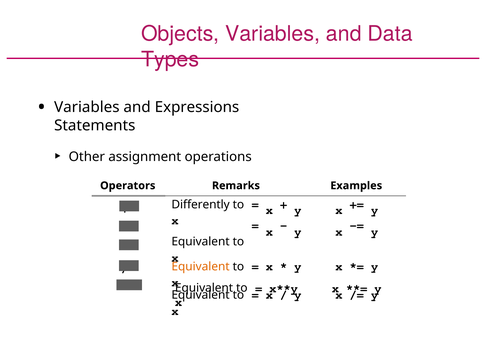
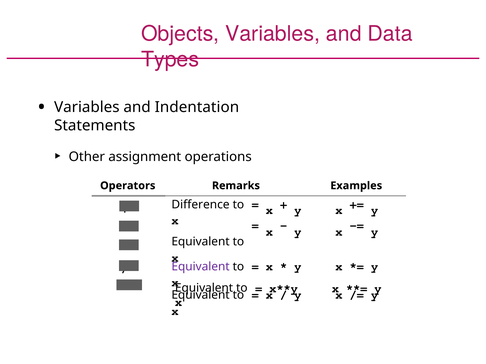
Expressions: Expressions -> Indentation
Diﬀerently: Diﬀerently -> Difference
Equivalent at (201, 267) colour: orange -> purple
